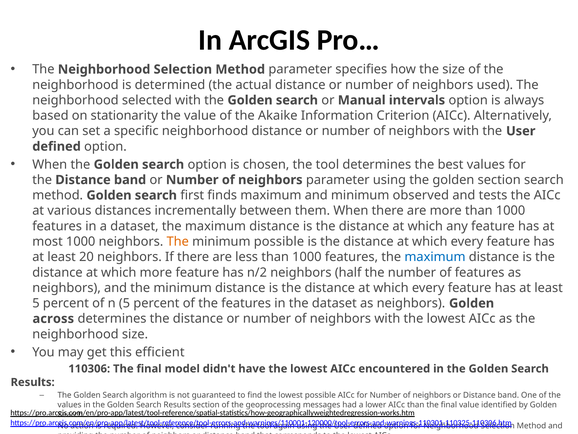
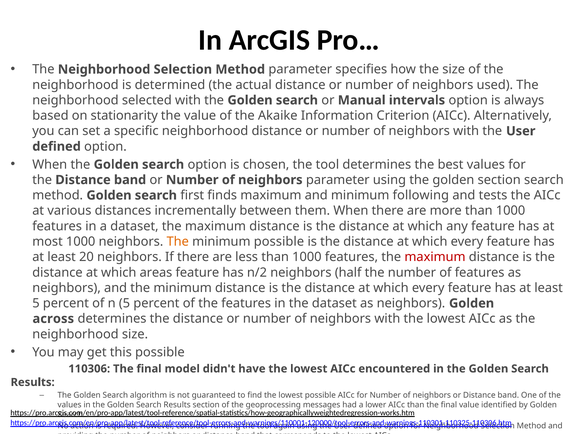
observed: observed -> following
maximum at (435, 257) colour: blue -> red
which more: more -> areas
this efficient: efficient -> possible
